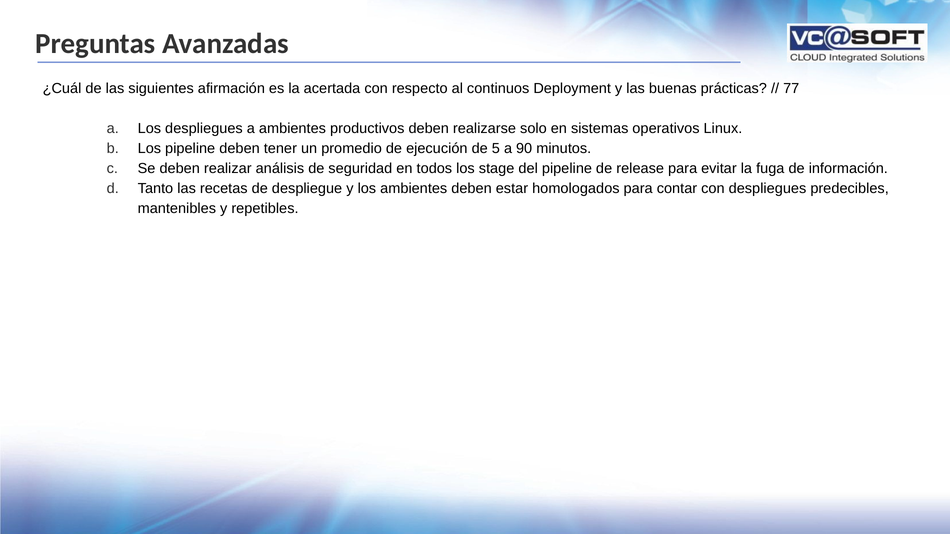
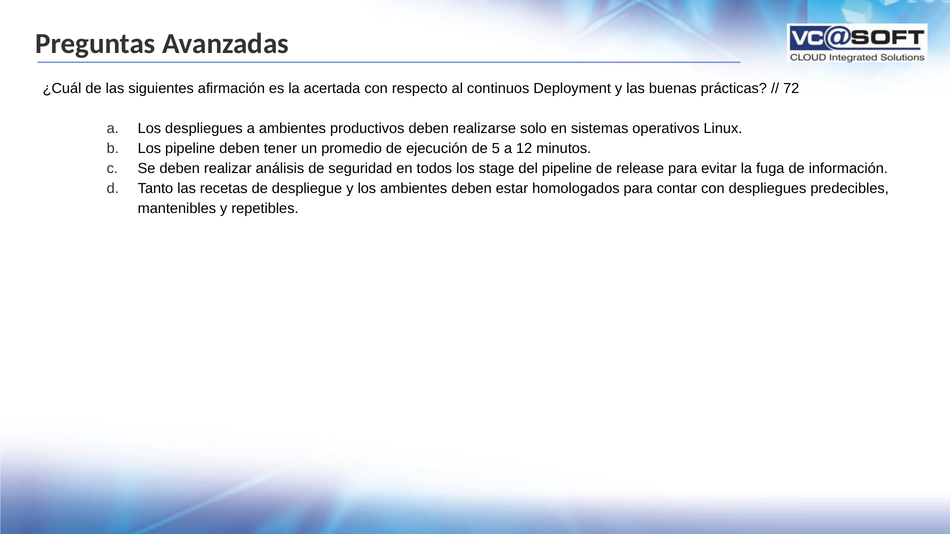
77: 77 -> 72
90: 90 -> 12
